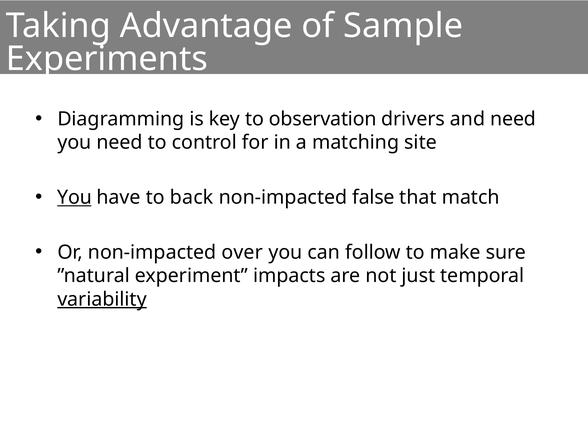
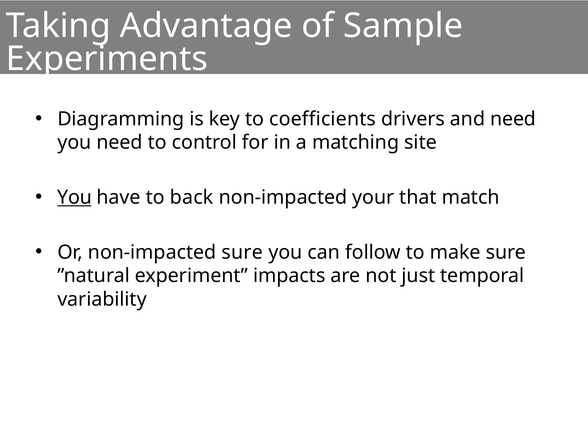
observation: observation -> coefficients
false: false -> your
non-impacted over: over -> sure
variability underline: present -> none
